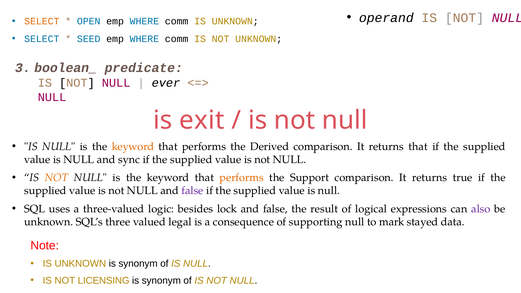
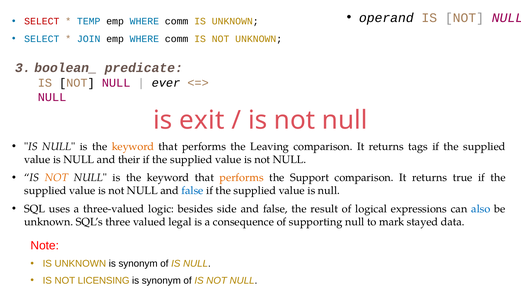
SELECT at (42, 21) colour: orange -> red
OPEN: OPEN -> TEMP
SEED: SEED -> JOIN
Derived: Derived -> Leaving
returns that: that -> tags
sync: sync -> their
false at (193, 191) colour: purple -> blue
lock: lock -> side
also colour: purple -> blue
